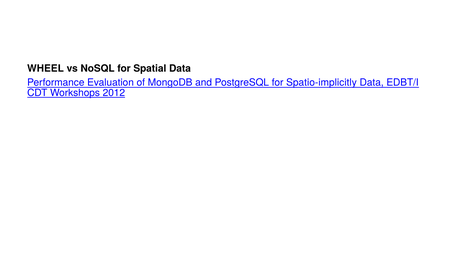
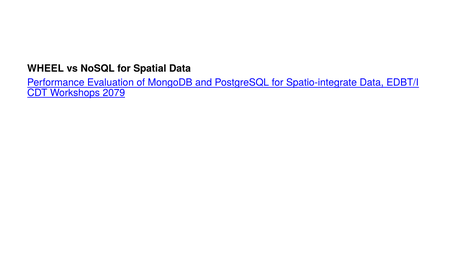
Spatio-implicitly: Spatio-implicitly -> Spatio-integrate
2012: 2012 -> 2079
